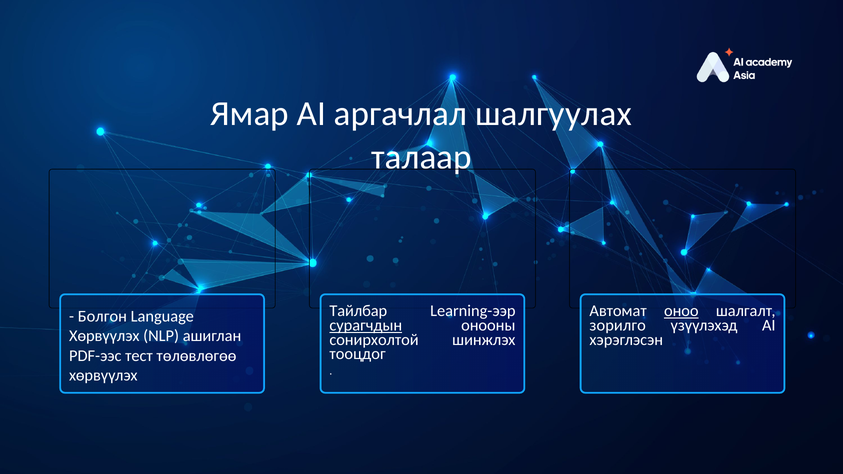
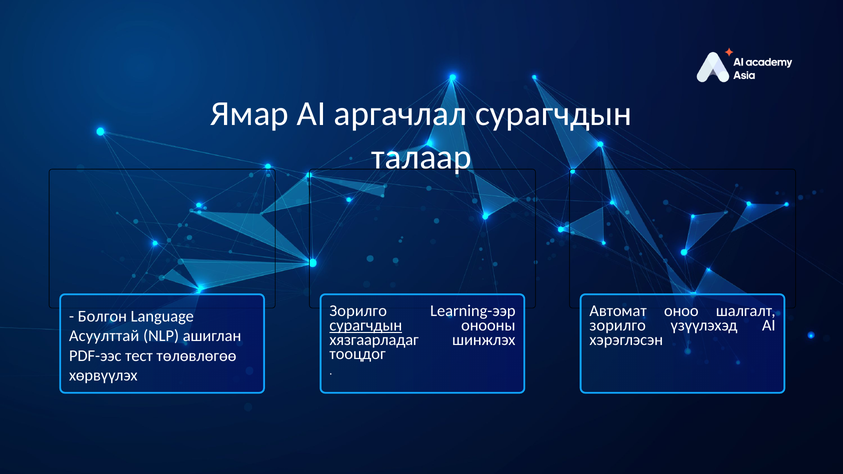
аргачлал шалгуулах: шалгуулах -> сурагчдын
Тайлбар at (358, 311): Тайлбар -> Зорилго
оноо underline: present -> none
Хөрвүүлэх at (104, 336): Хөрвүүлэх -> Асуулттай
сонирхолтой: сонирхолтой -> хязгаарладаг
